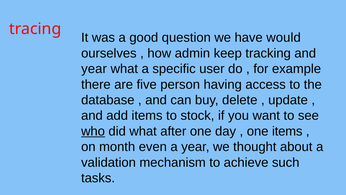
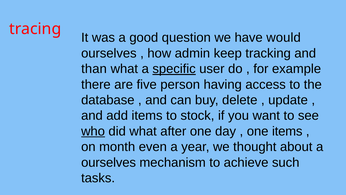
year at (94, 69): year -> than
specific underline: none -> present
validation at (108, 162): validation -> ourselves
